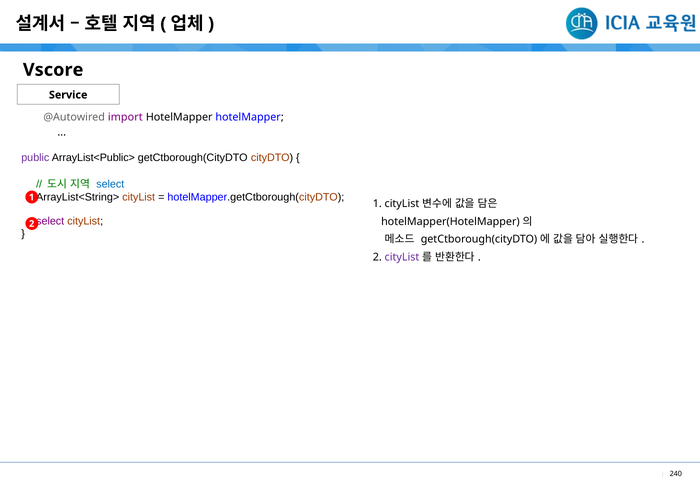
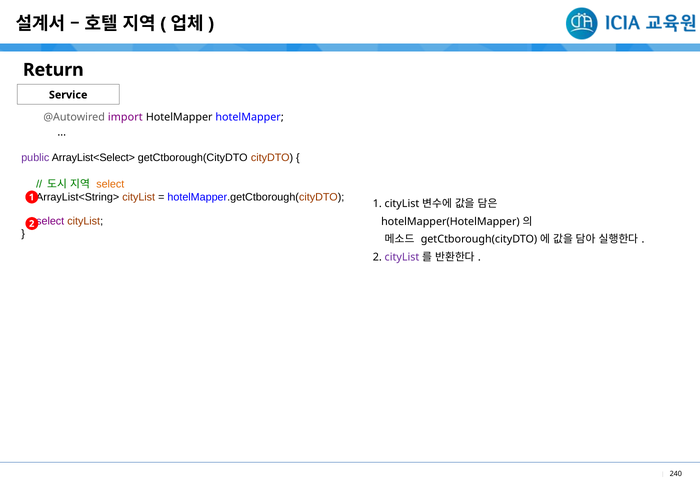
Vscore: Vscore -> Return
ArrayList<Public>: ArrayList<Public> -> ArrayList<Select>
select at (110, 184) colour: blue -> orange
